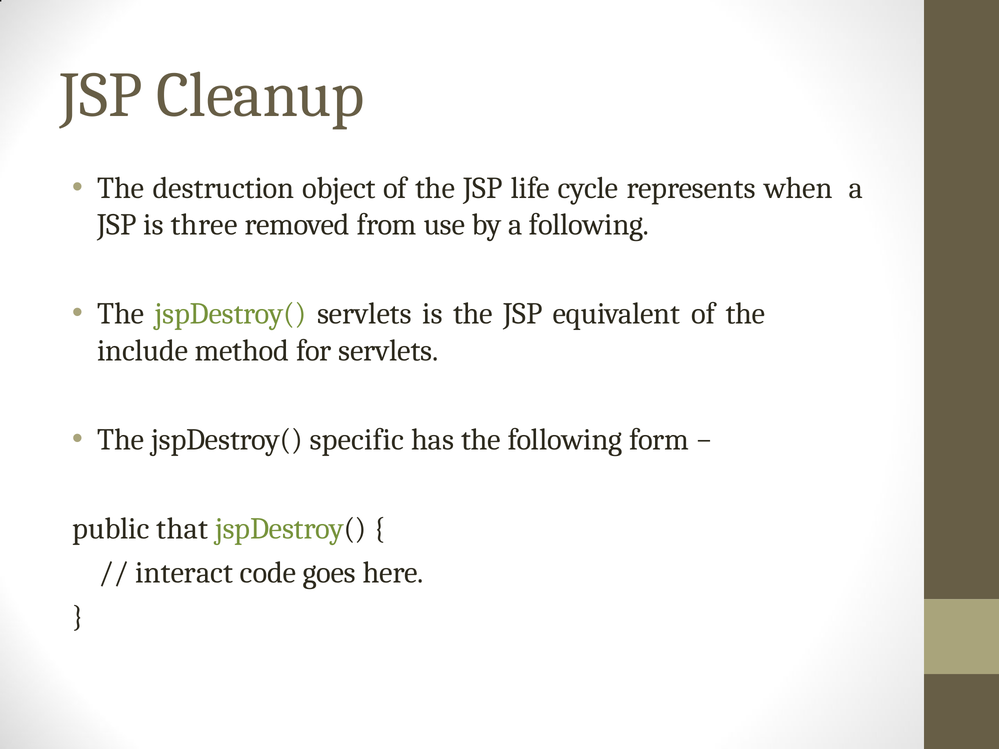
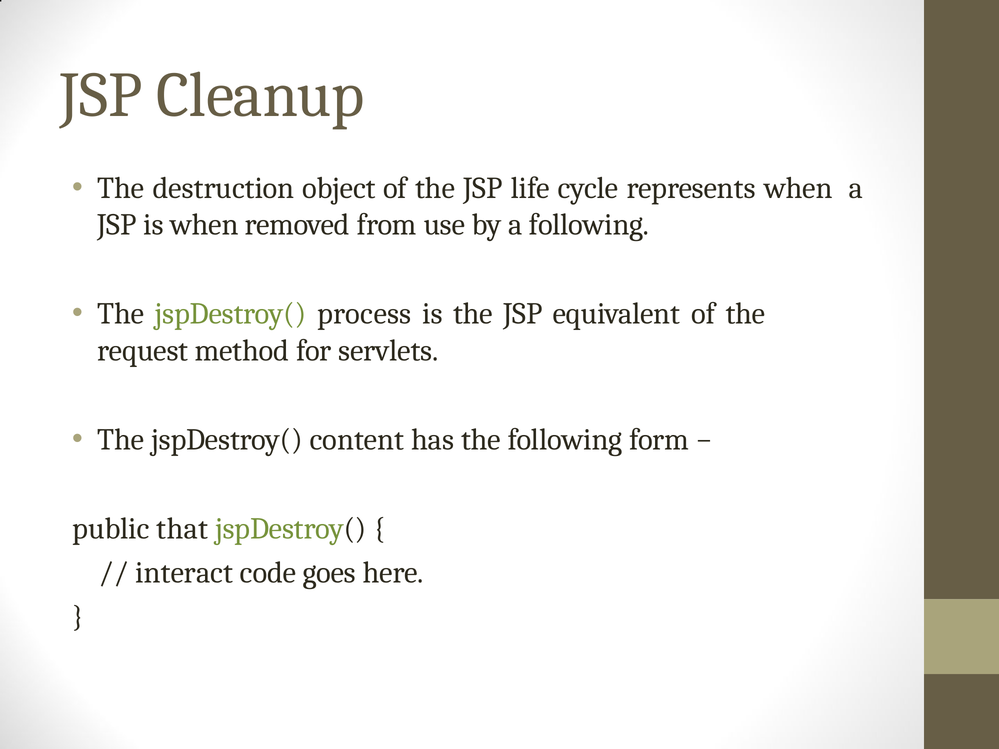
is three: three -> when
jspDestroy( servlets: servlets -> process
include: include -> request
specific: specific -> content
